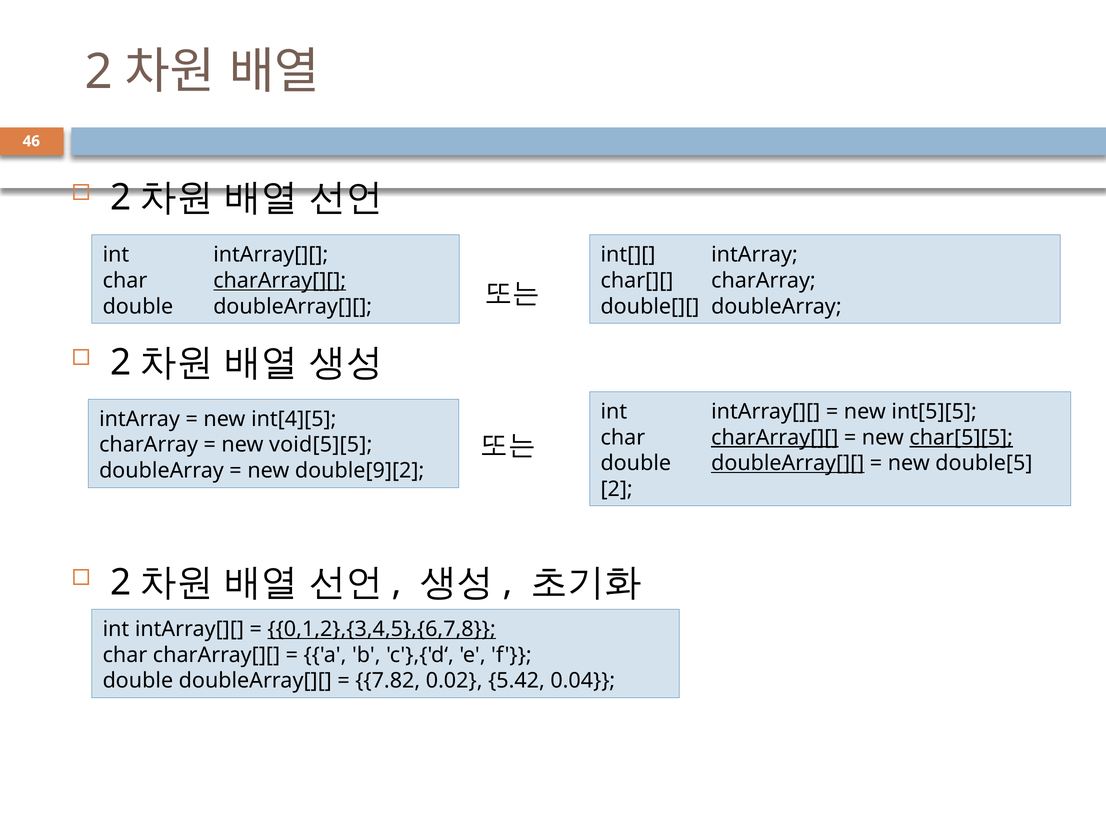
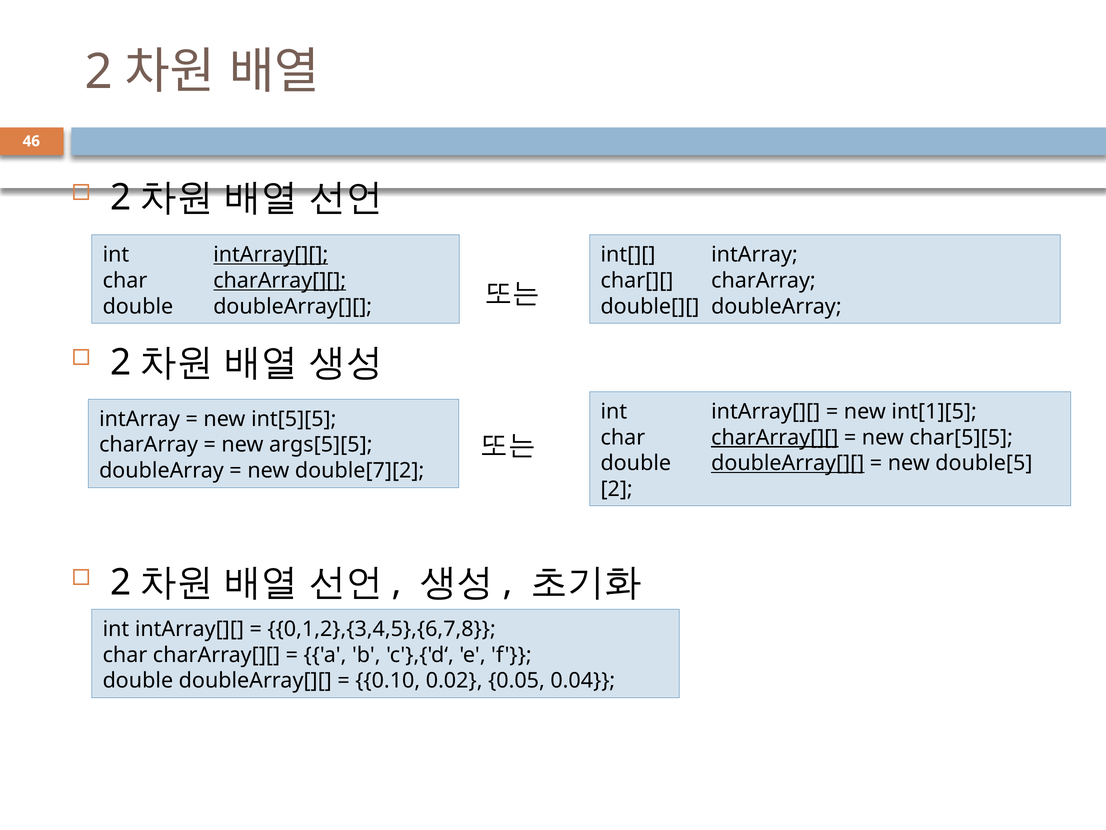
intArray[][ at (271, 255) underline: none -> present
int[5][5: int[5][5 -> int[1][5
int[4][5: int[4][5 -> int[5][5
char[5][5 underline: present -> none
void[5][5: void[5][5 -> args[5][5
double[9][2: double[9][2 -> double[7][2
0,1,2},{3,4,5},{6,7,8 underline: present -> none
7.82: 7.82 -> 0.10
5.42: 5.42 -> 0.05
